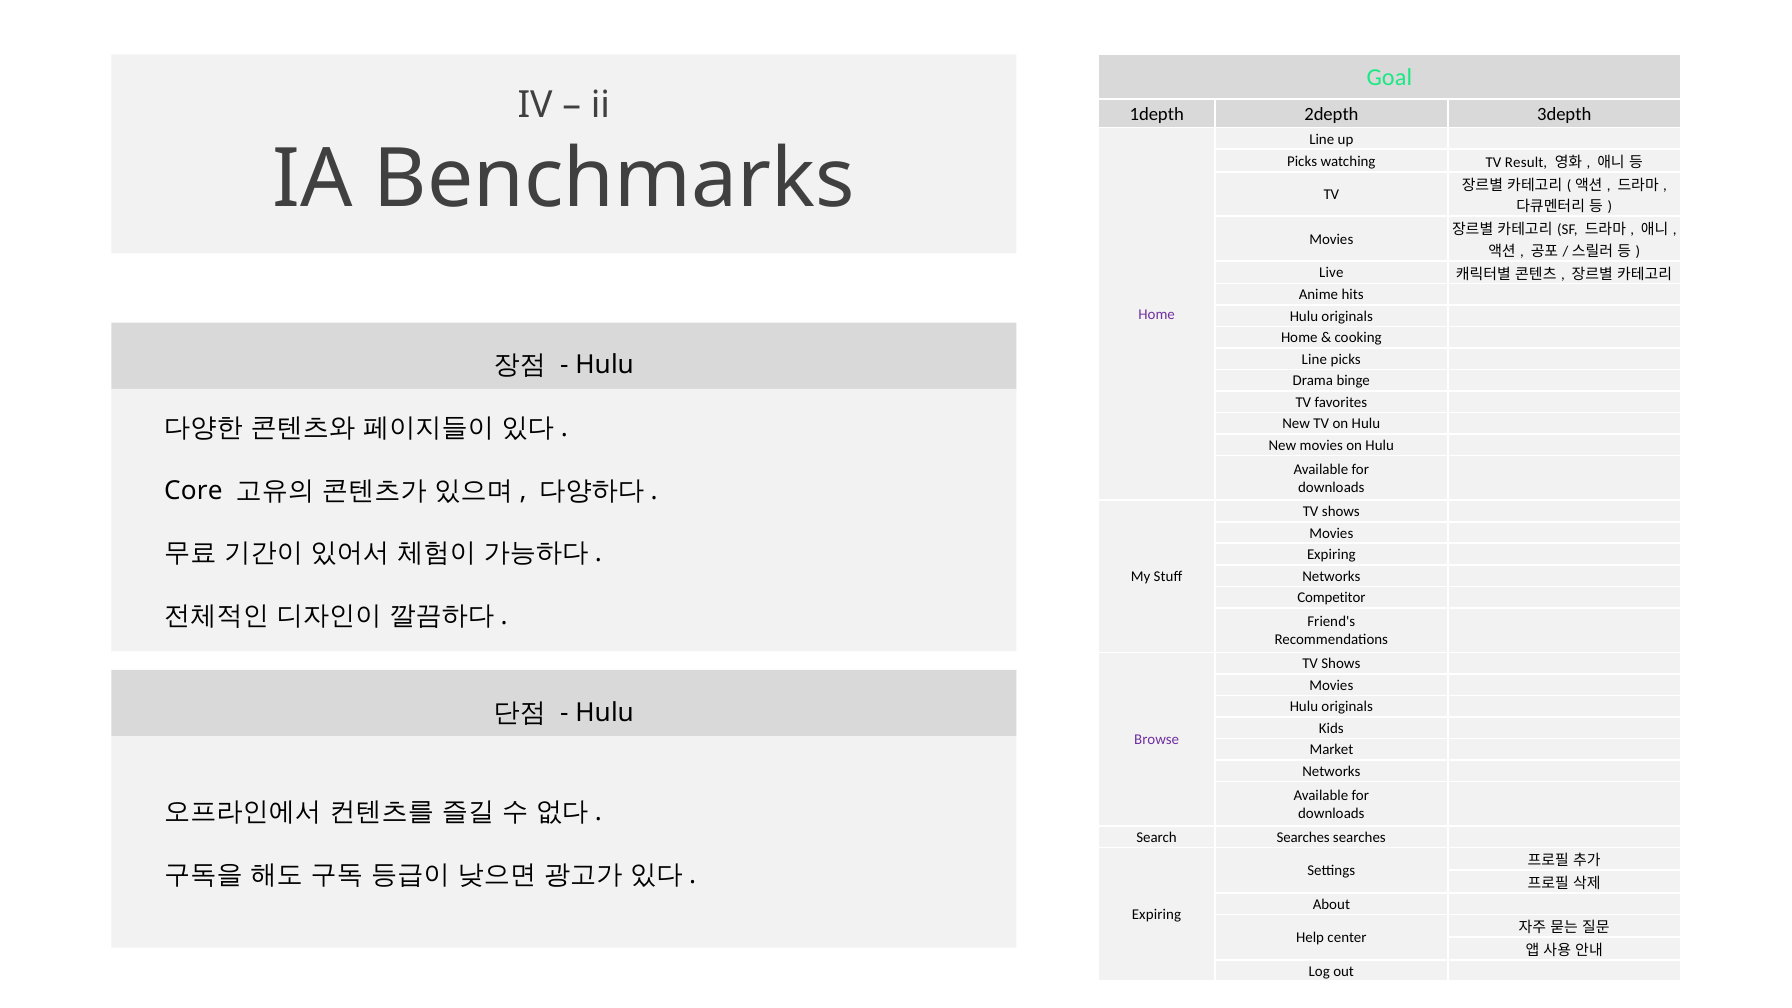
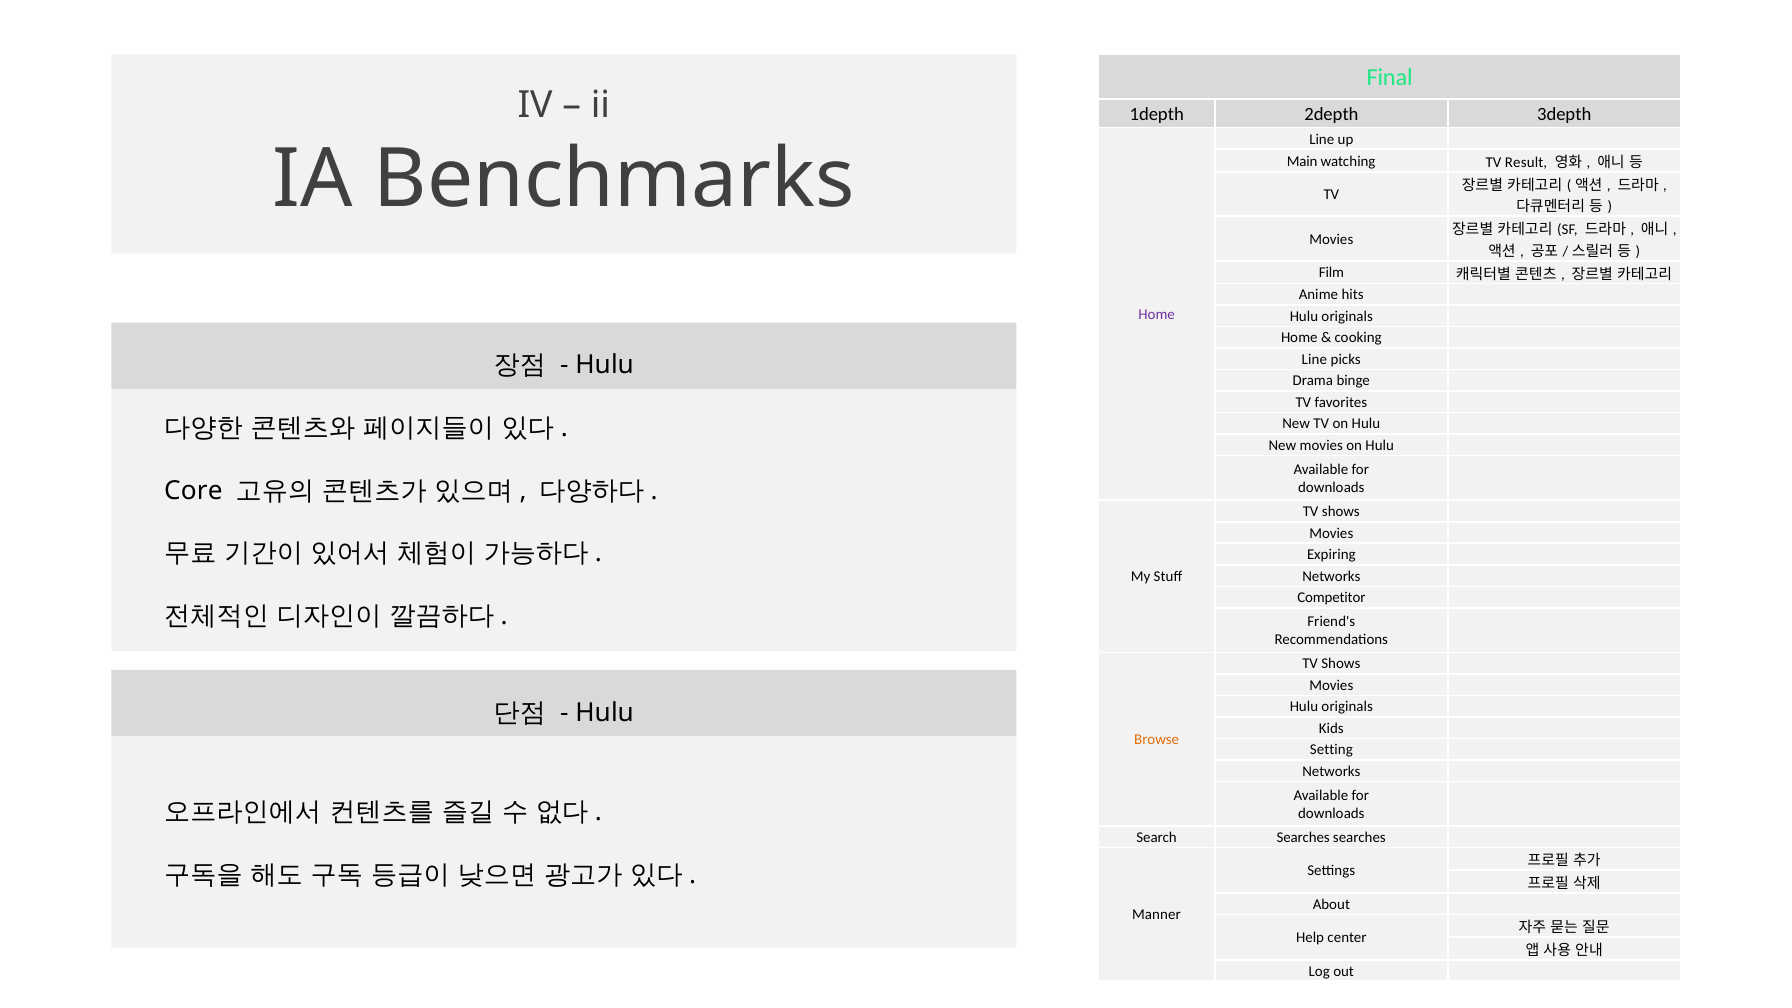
Goal: Goal -> Final
Picks at (1302, 161): Picks -> Main
Live: Live -> Film
Browse colour: purple -> orange
Market: Market -> Setting
Expiring at (1156, 915): Expiring -> Manner
